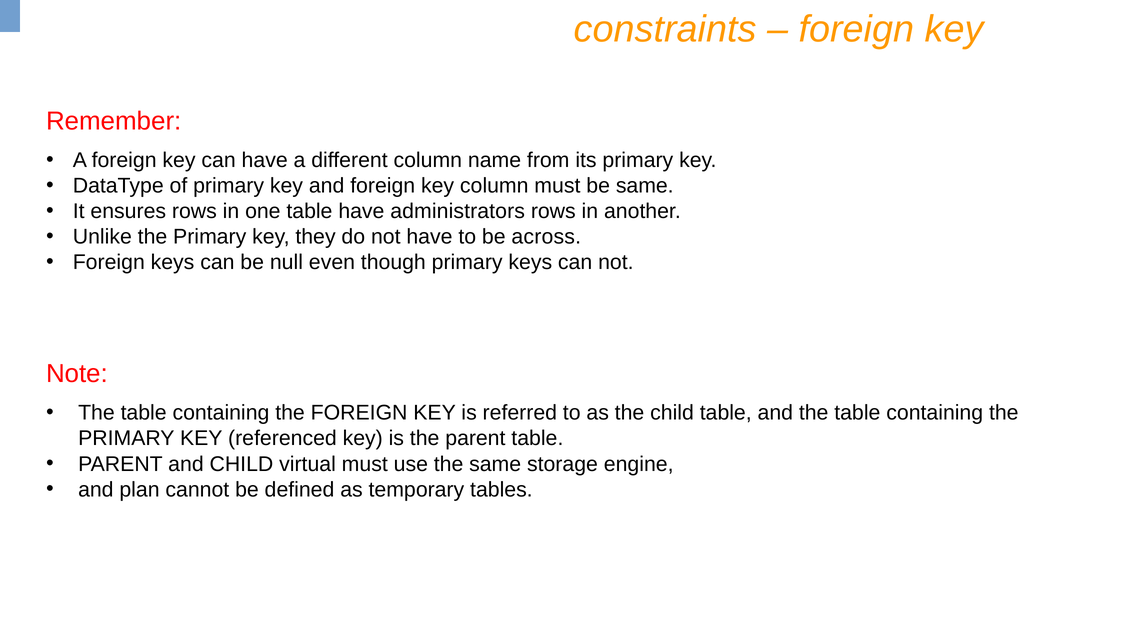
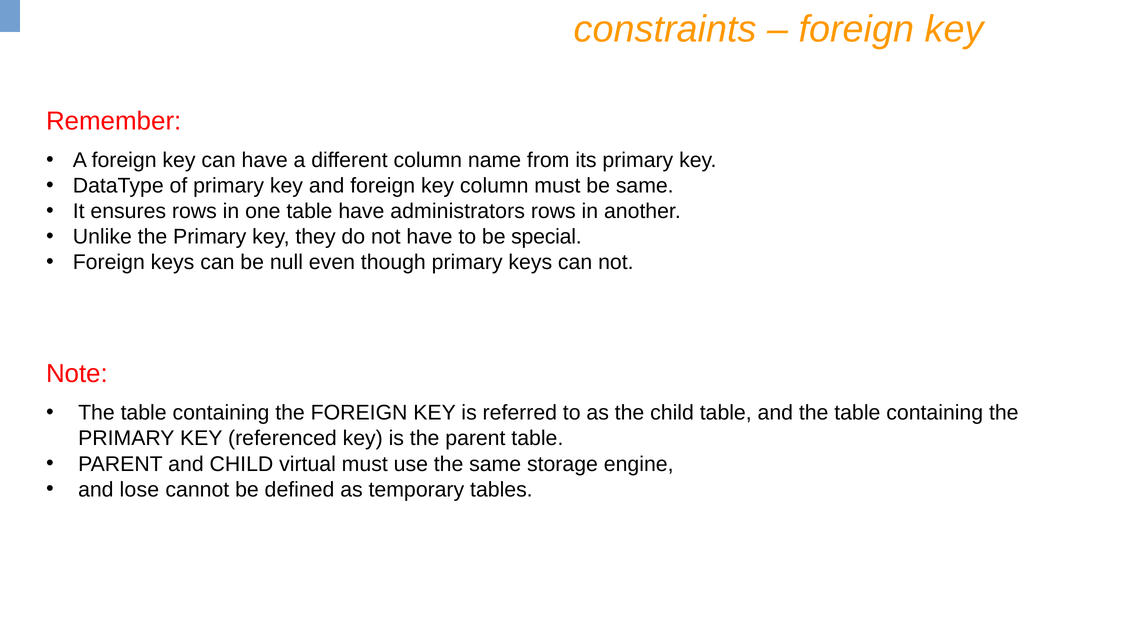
across: across -> special
plan: plan -> lose
